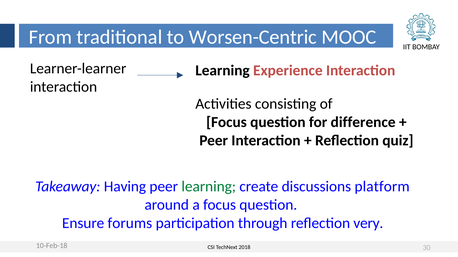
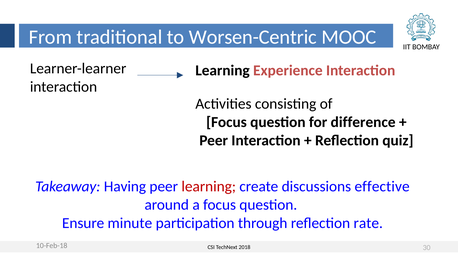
learning at (209, 187) colour: green -> red
platform: platform -> effective
forums: forums -> minute
very: very -> rate
